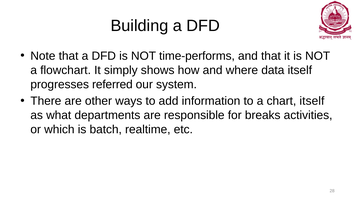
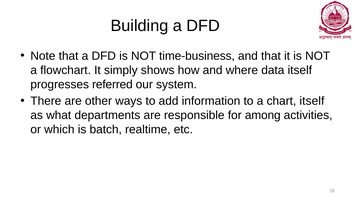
time-performs: time-performs -> time-business
breaks: breaks -> among
